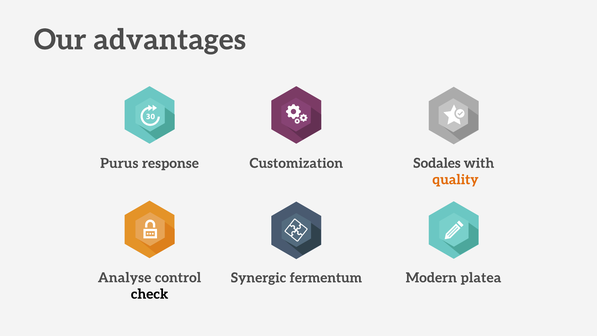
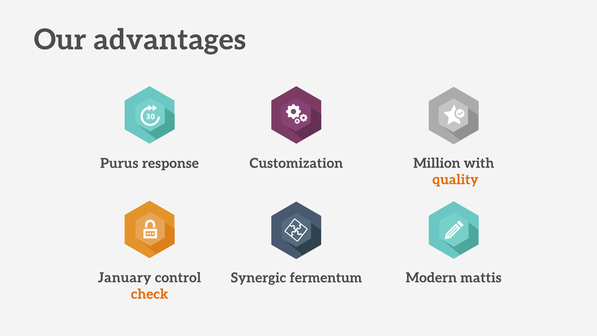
Sodales: Sodales -> Million
Analyse: Analyse -> January
platea: platea -> mattis
check colour: black -> orange
